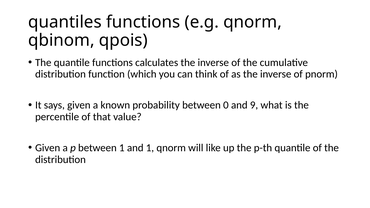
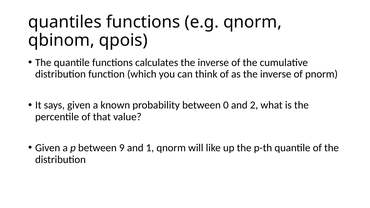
9: 9 -> 2
between 1: 1 -> 9
